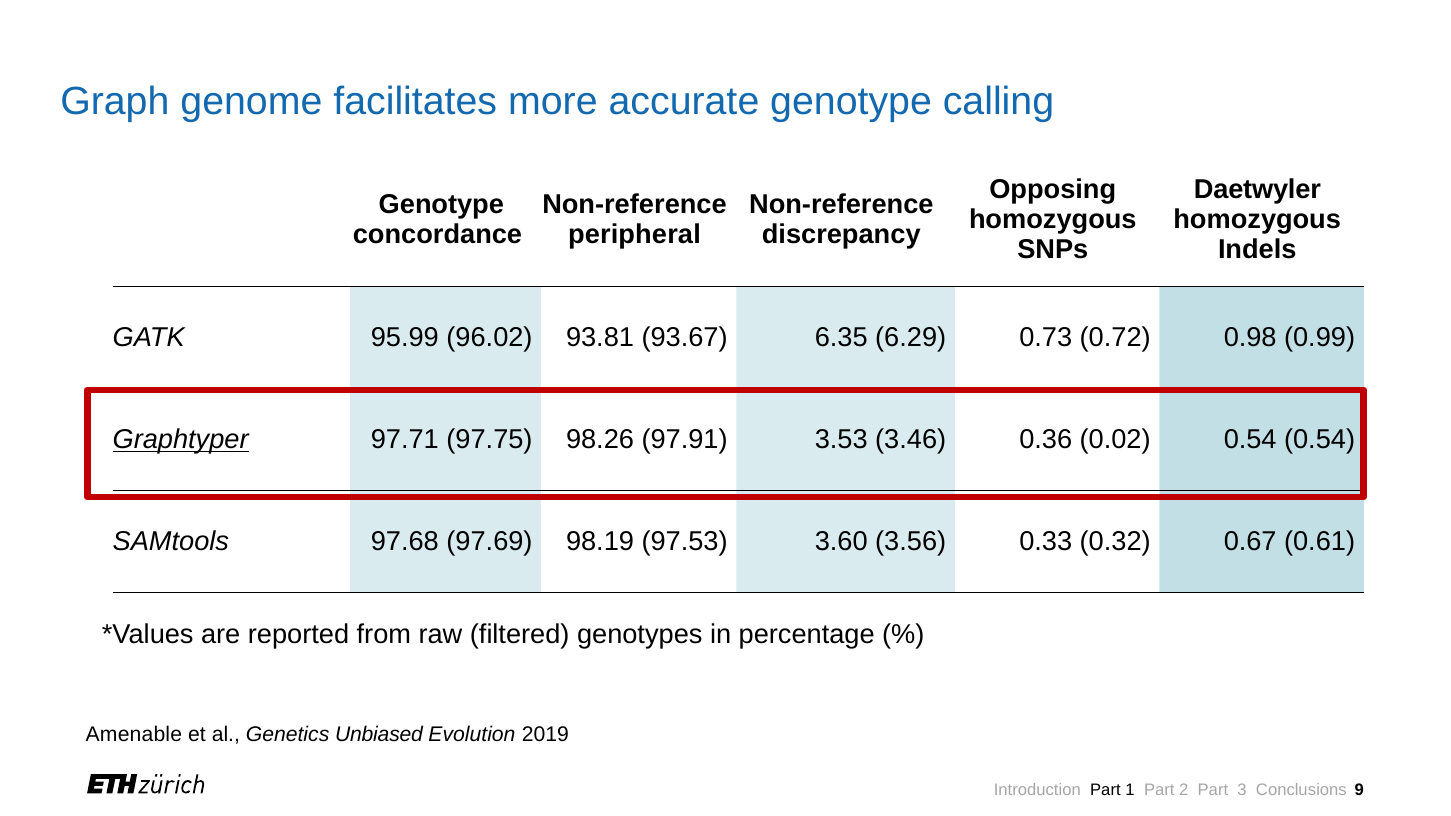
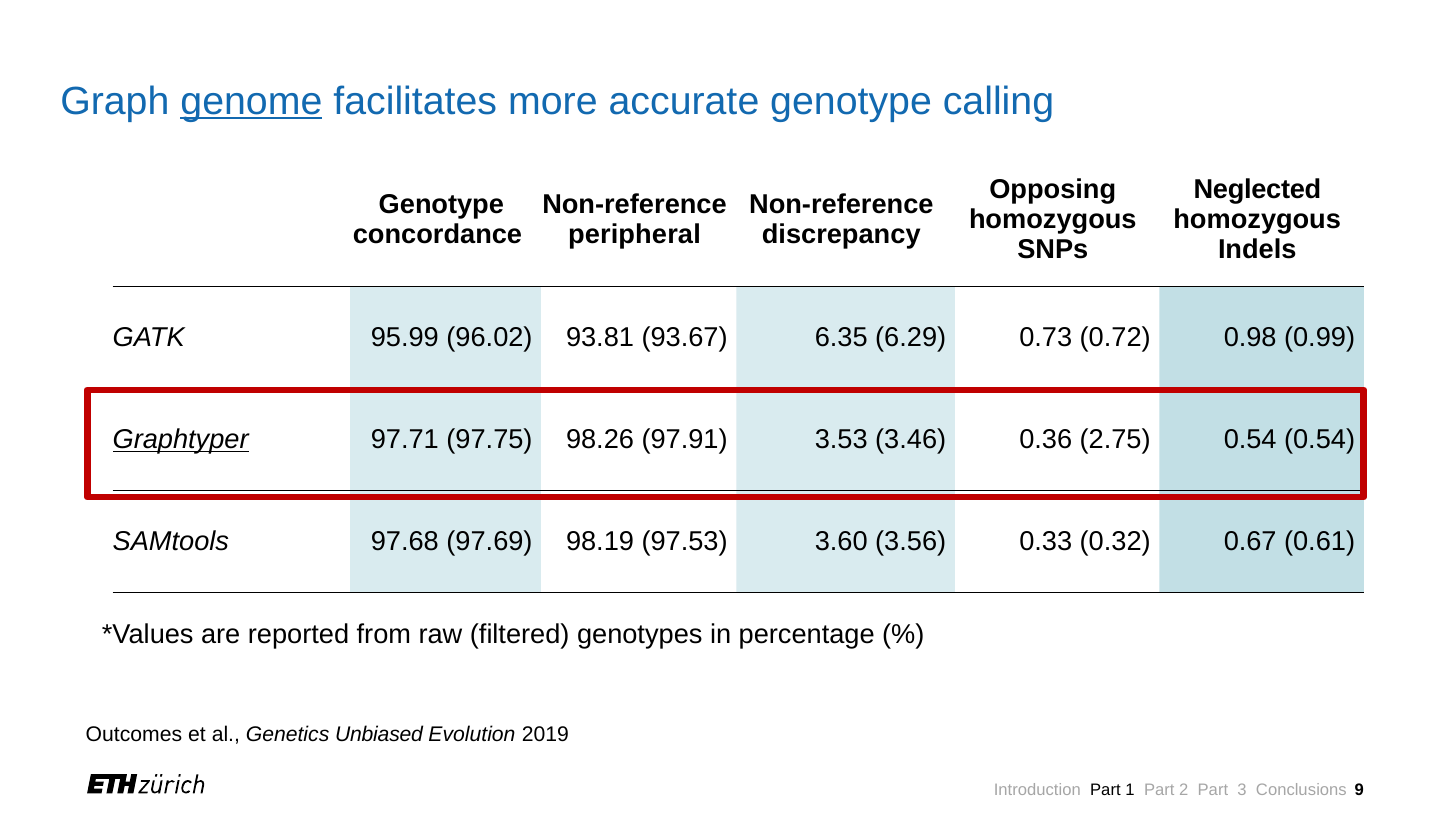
genome underline: none -> present
Daetwyler: Daetwyler -> Neglected
0.02: 0.02 -> 2.75
Amenable: Amenable -> Outcomes
